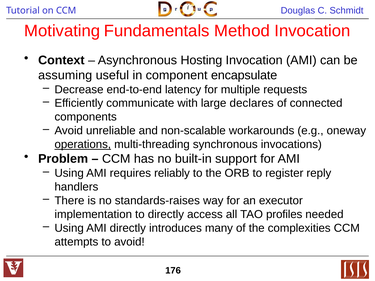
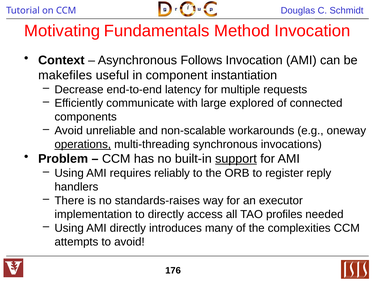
Hosting: Hosting -> Follows
assuming: assuming -> makefiles
encapsulate: encapsulate -> instantiation
declares: declares -> explored
support underline: none -> present
